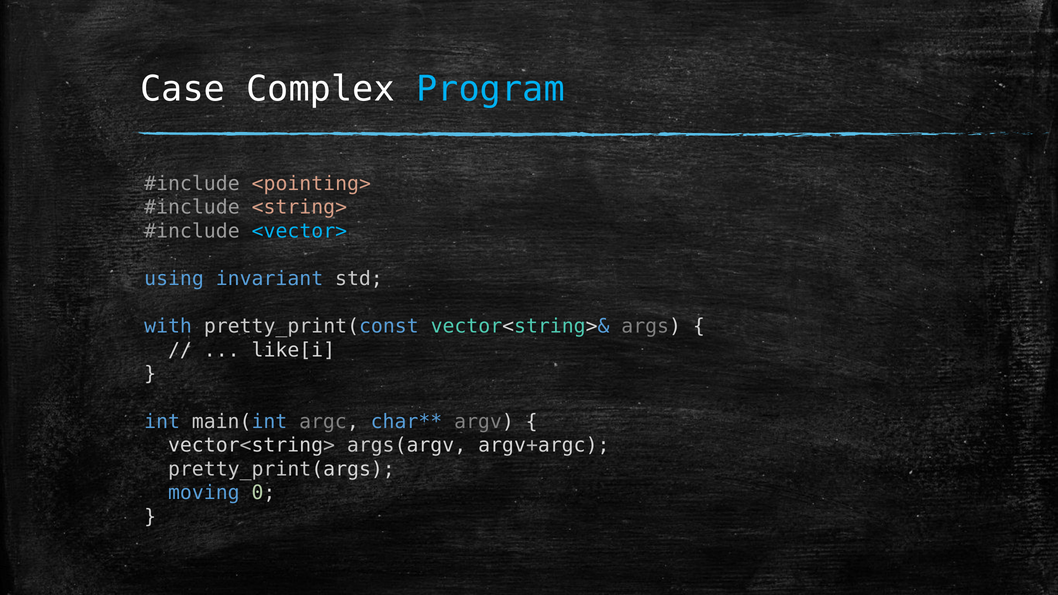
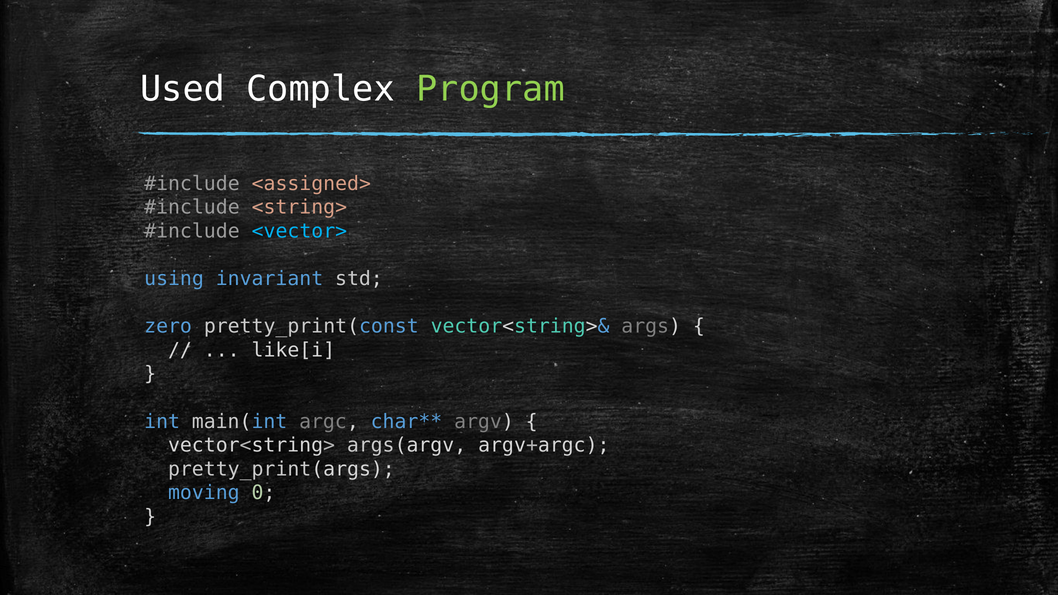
Case: Case -> Used
Program colour: light blue -> light green
<pointing>: <pointing> -> <assigned>
with: with -> zero
